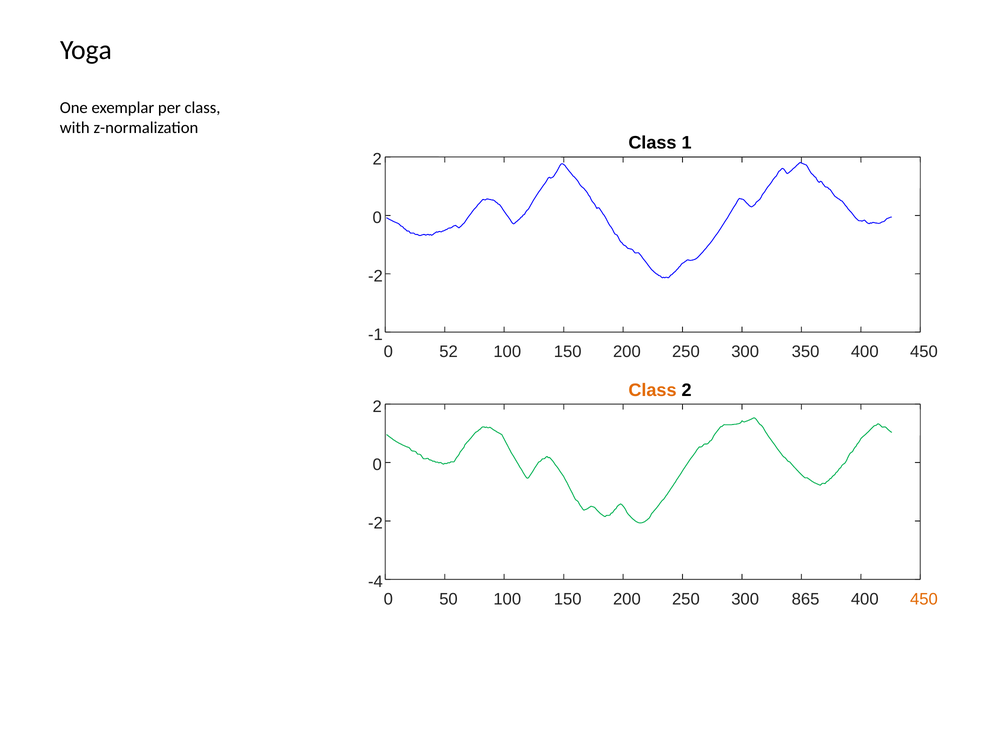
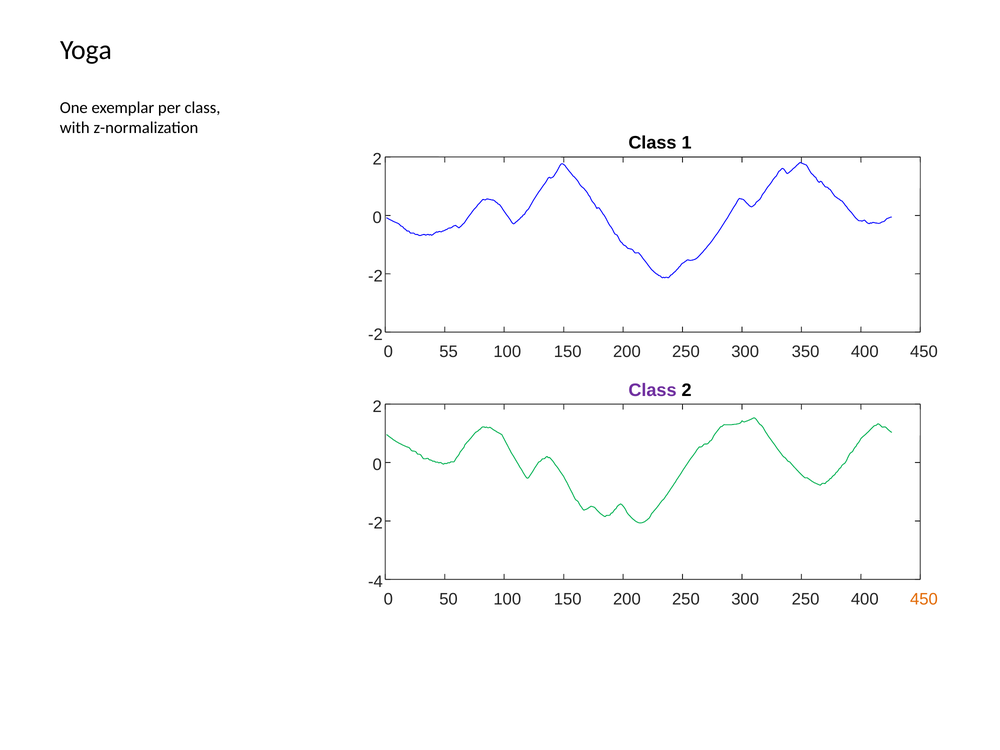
-1 at (375, 335): -1 -> -2
52: 52 -> 55
Class at (653, 390) colour: orange -> purple
300 865: 865 -> 250
